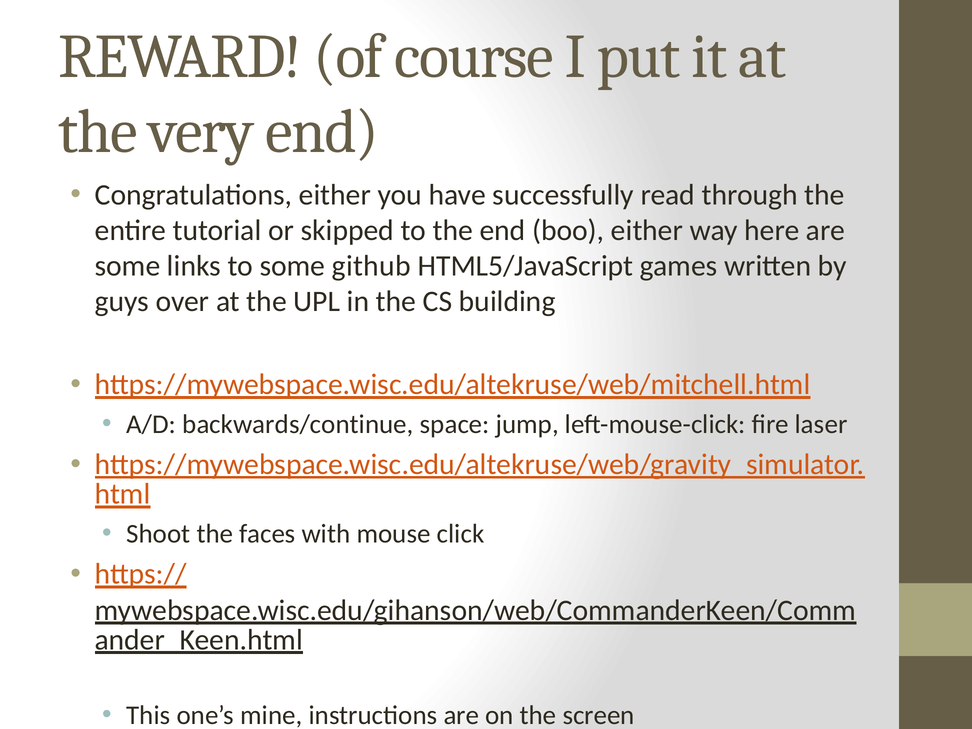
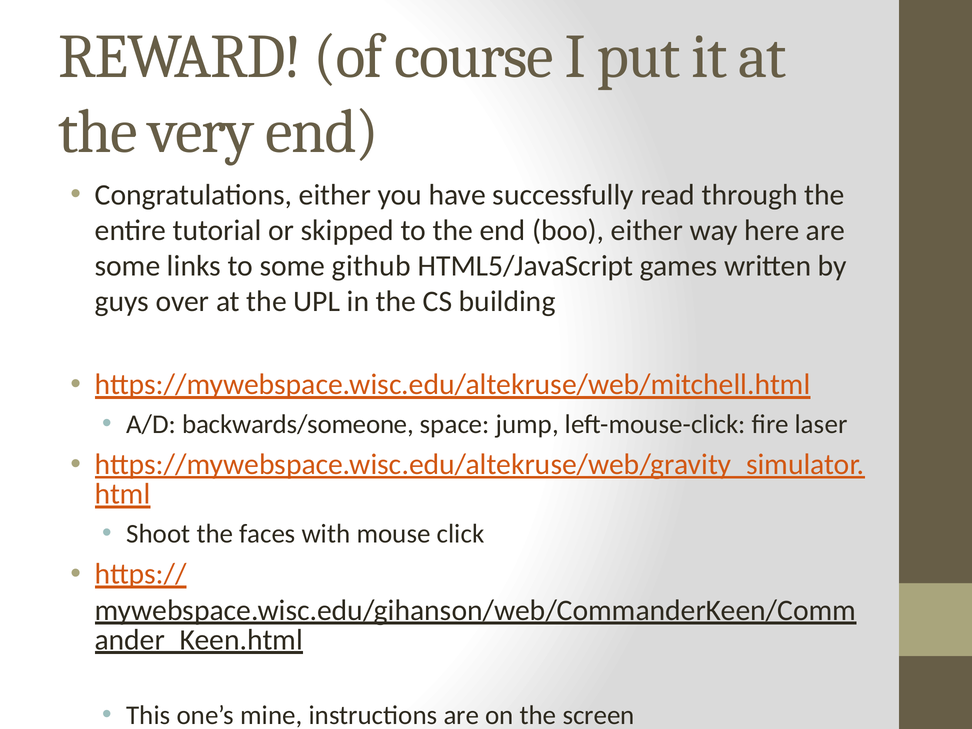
backwards/continue: backwards/continue -> backwards/someone
